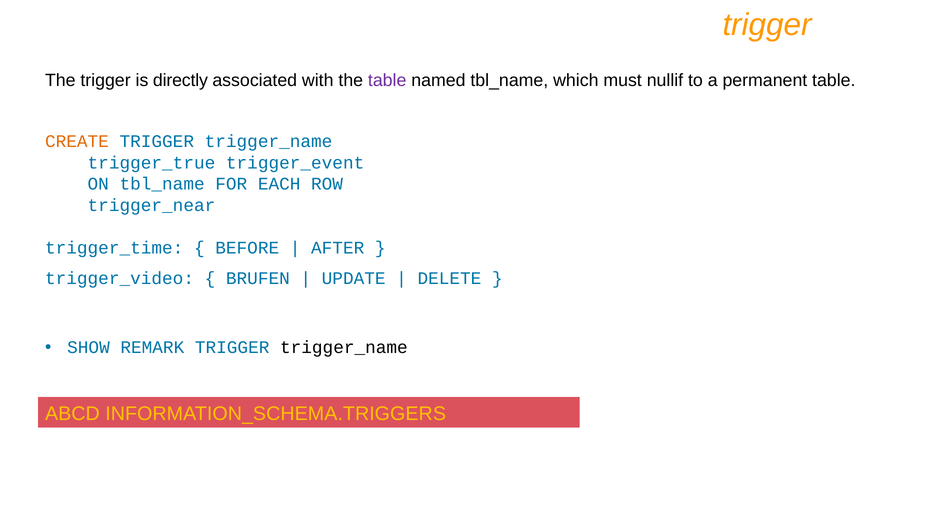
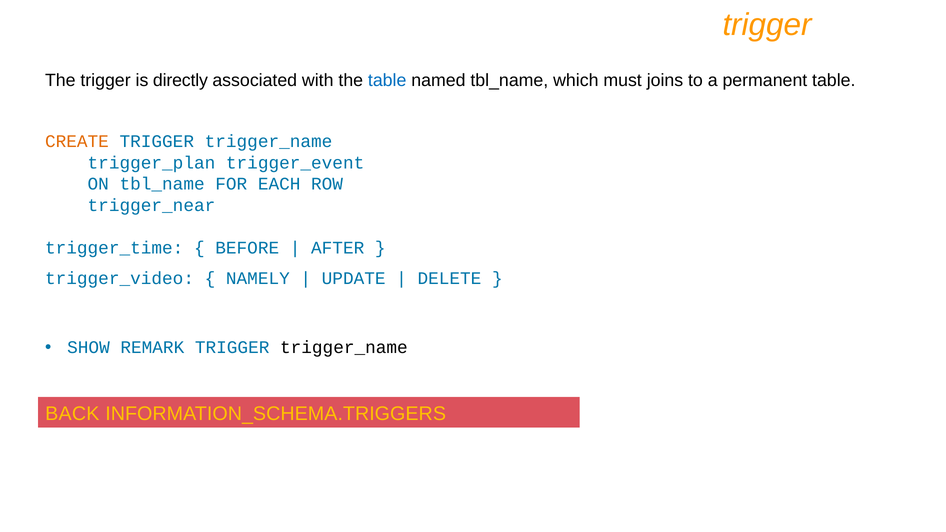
table at (387, 80) colour: purple -> blue
nullif: nullif -> joins
trigger_true: trigger_true -> trigger_plan
BRUFEN: BRUFEN -> NAMELY
ABCD: ABCD -> BACK
